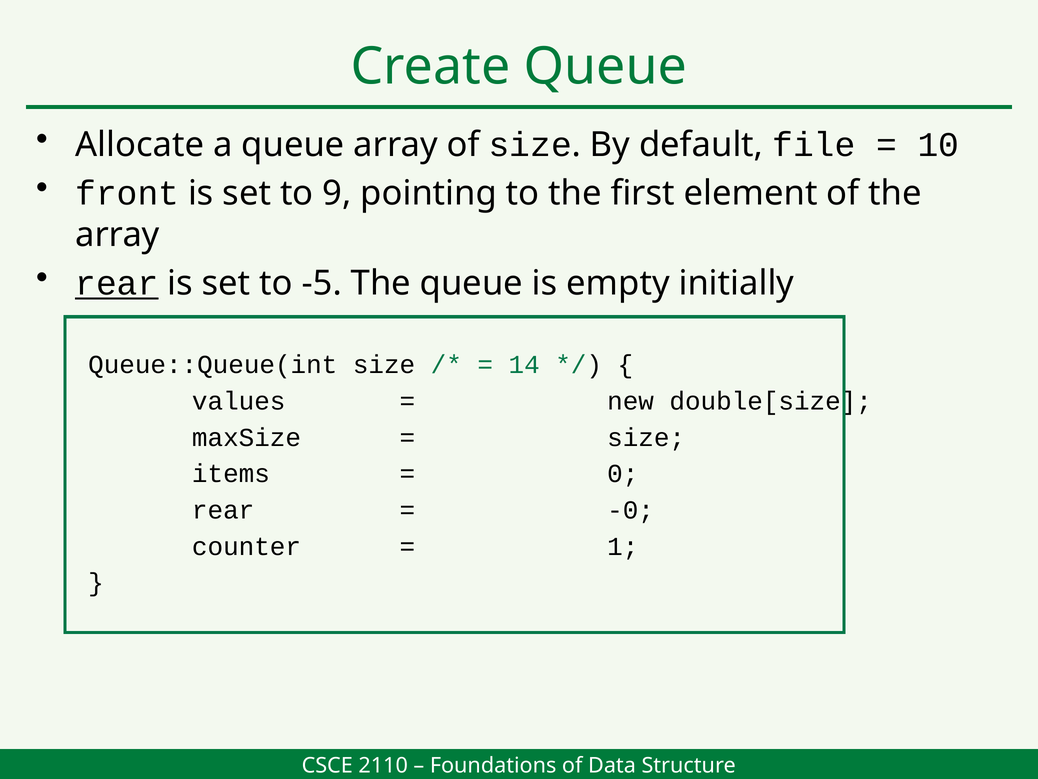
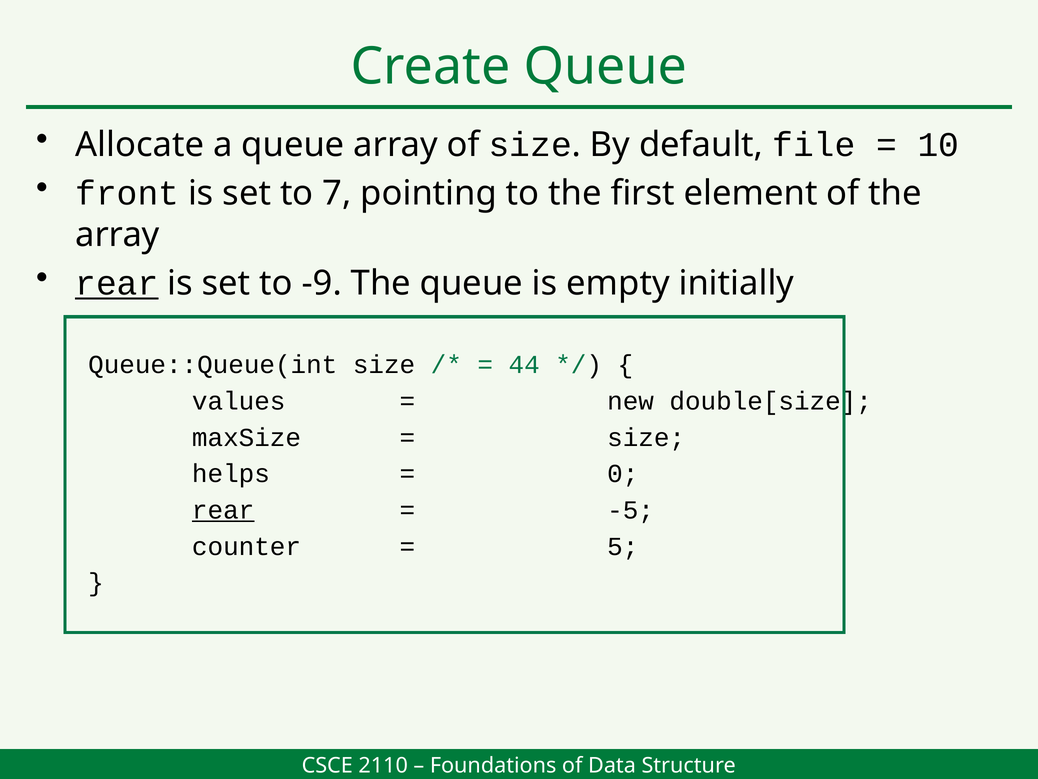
9: 9 -> 7
-5: -5 -> -9
14: 14 -> 44
items: items -> helps
rear at (223, 510) underline: none -> present
-0: -0 -> -5
1: 1 -> 5
